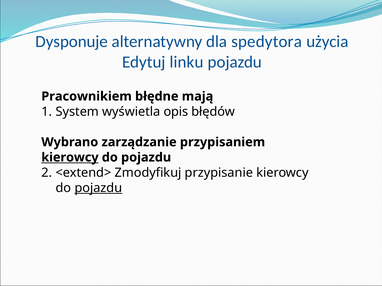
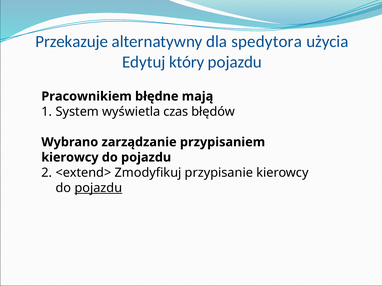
Dysponuje: Dysponuje -> Przekazuje
linku: linku -> który
opis: opis -> czas
kierowcy at (70, 158) underline: present -> none
